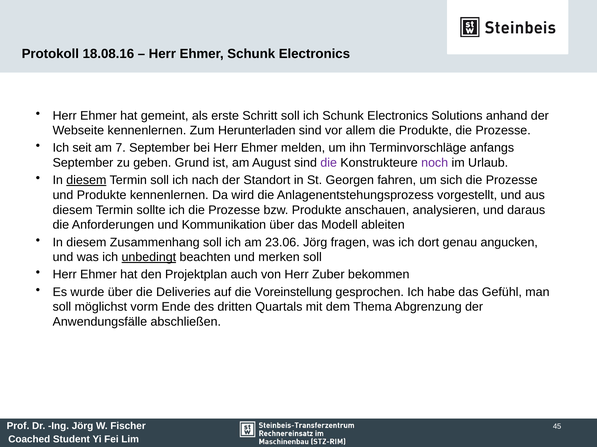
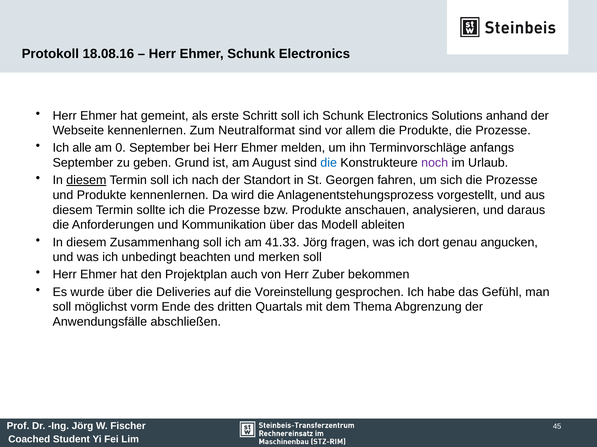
Herunterladen: Herunterladen -> Neutralformat
seit: seit -> alle
7: 7 -> 0
die at (329, 163) colour: purple -> blue
23.06: 23.06 -> 41.33
unbedingt underline: present -> none
